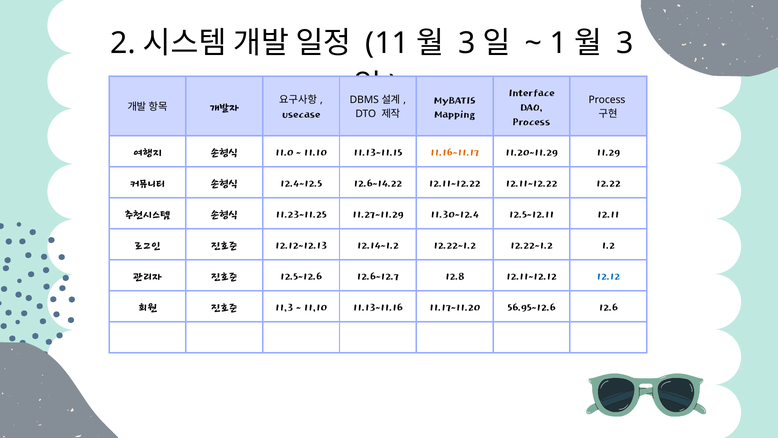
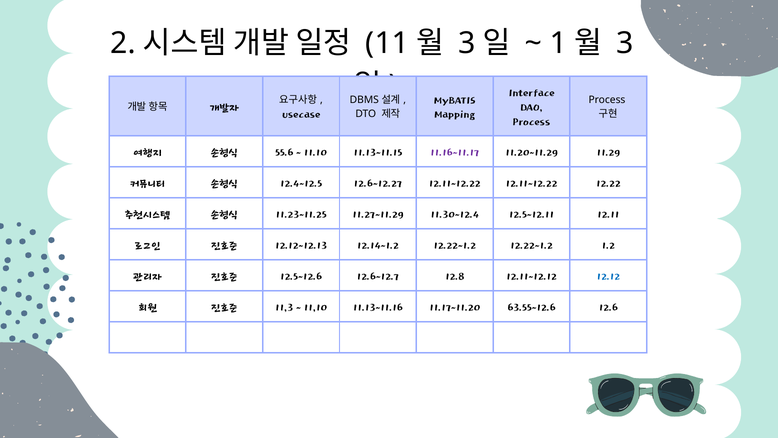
11.0: 11.0 -> 55.6
11.16~11.17 colour: orange -> purple
12.6~14.22: 12.6~14.22 -> 12.6~12.27
56.95~12.6: 56.95~12.6 -> 63.55~12.6
